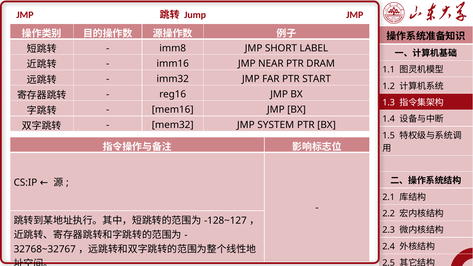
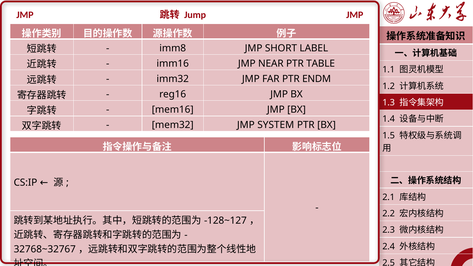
DRAM: DRAM -> TABLE
START: START -> ENDM
